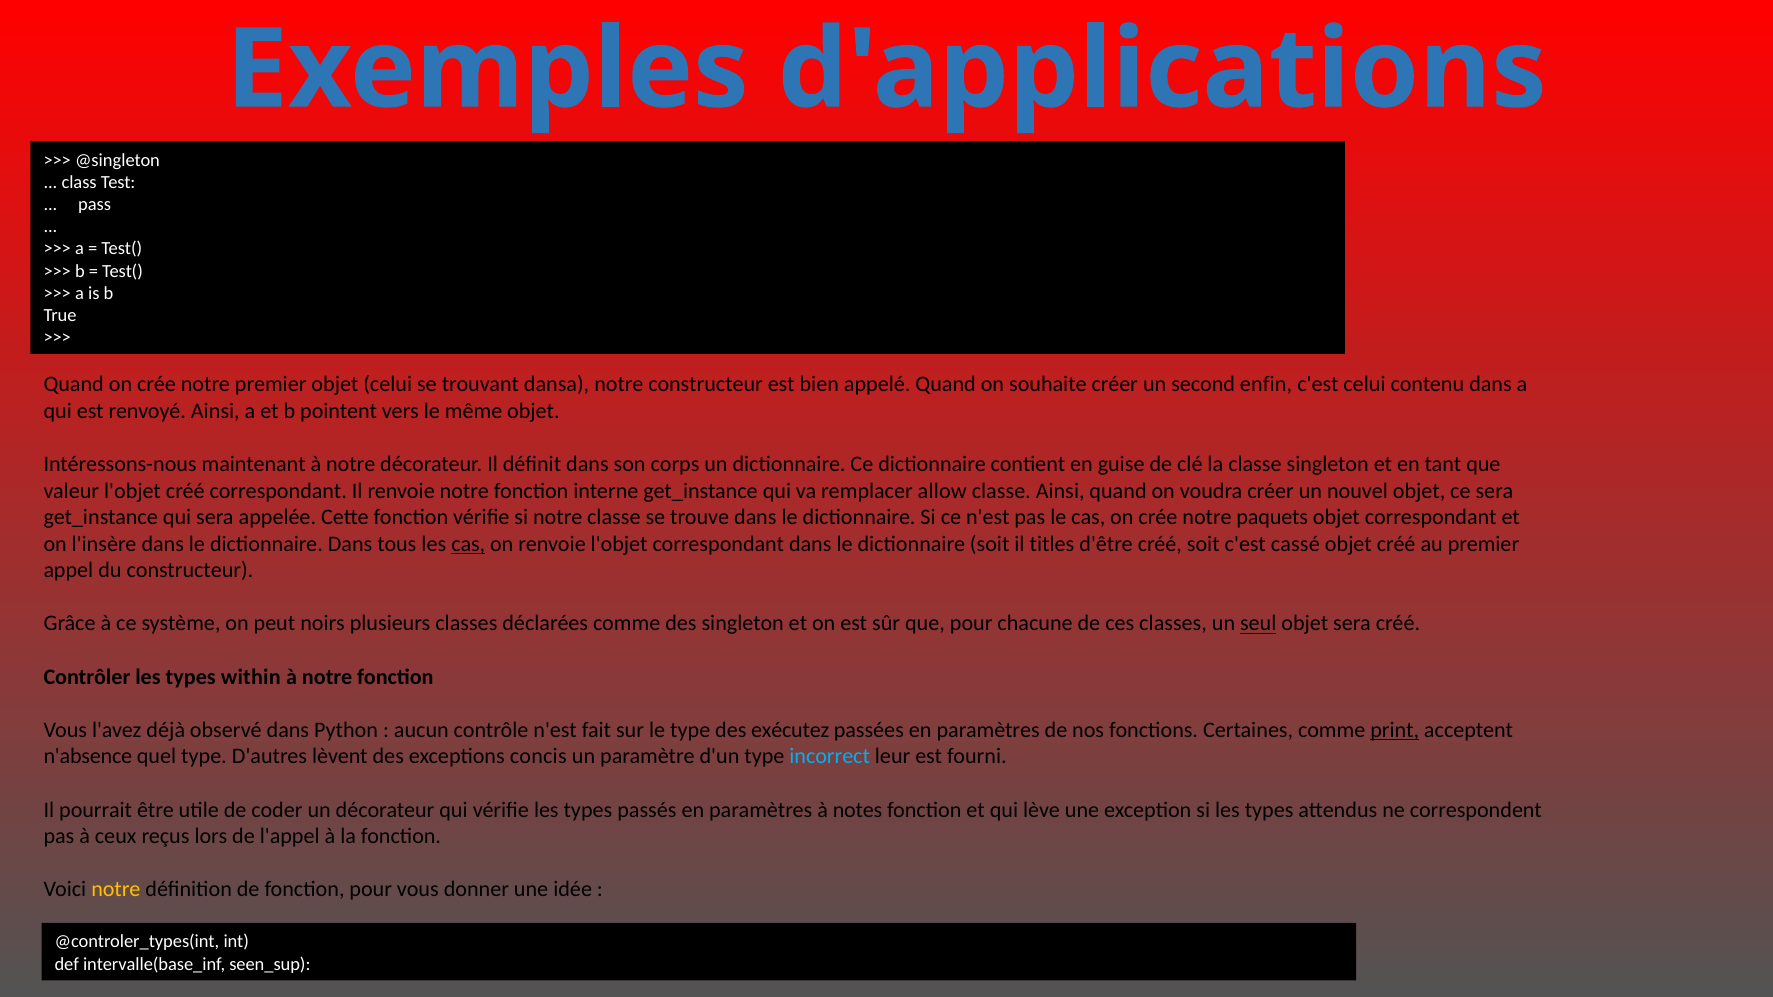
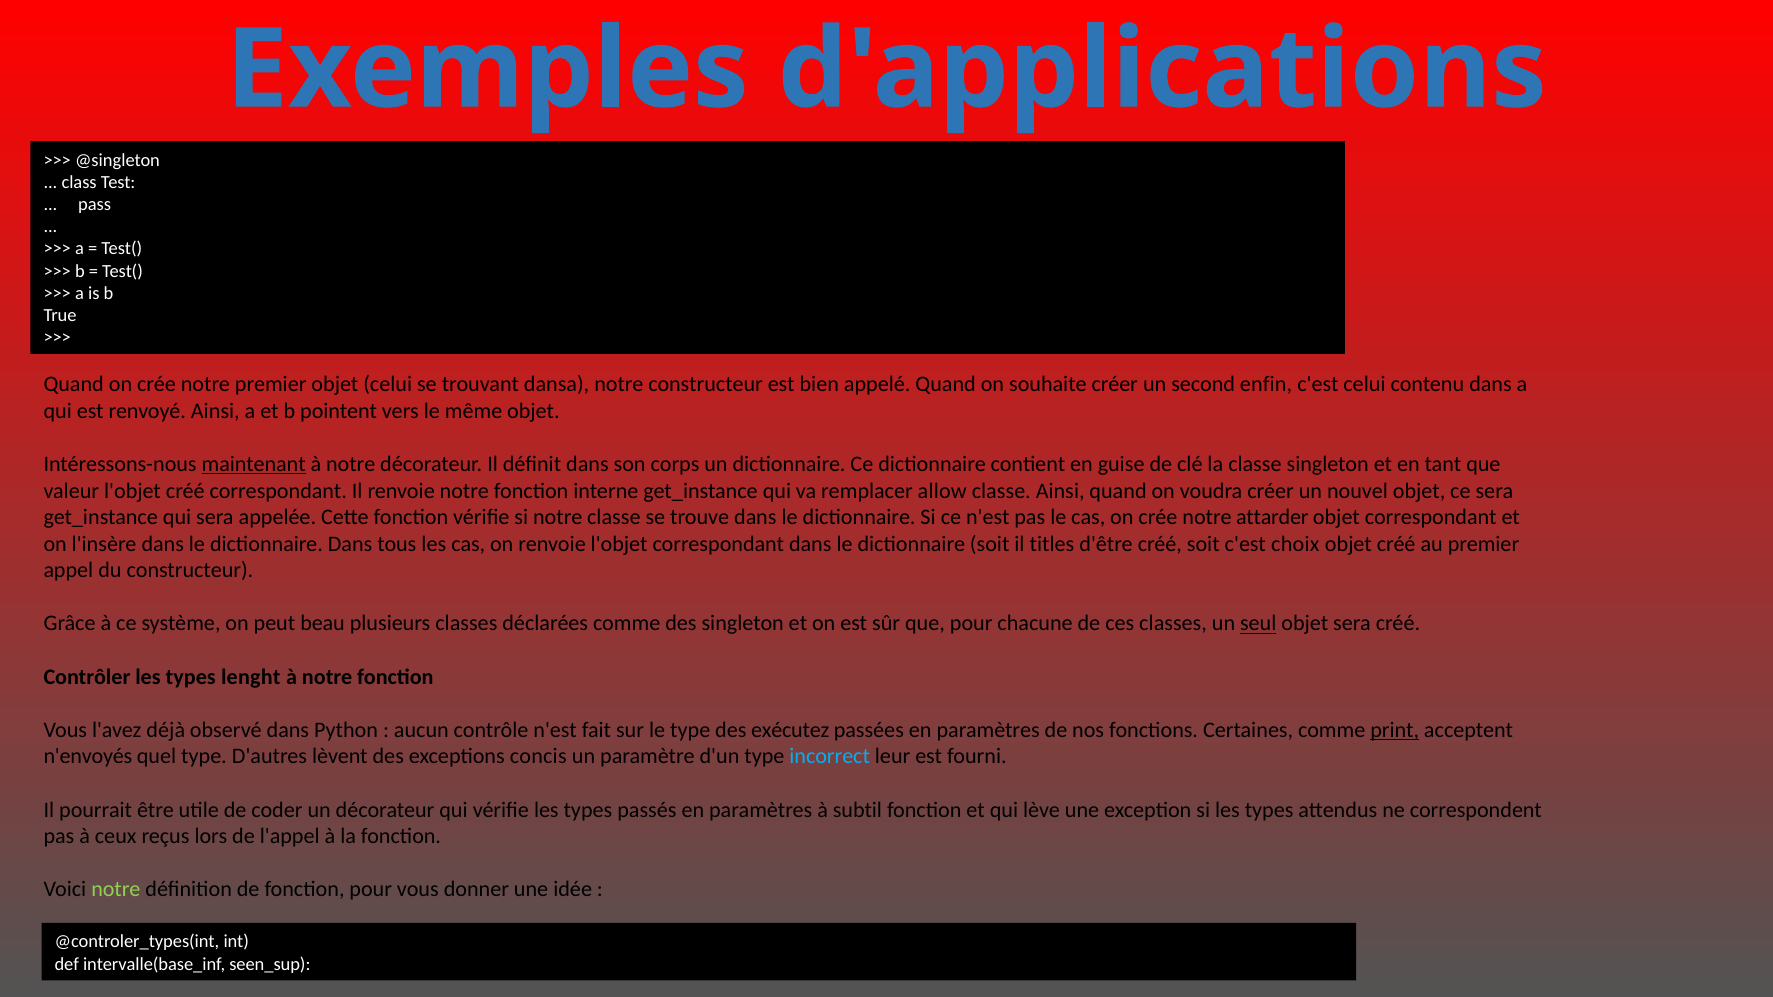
maintenant underline: none -> present
paquets: paquets -> attarder
cas at (468, 544) underline: present -> none
cassé: cassé -> choix
noirs: noirs -> beau
within: within -> lenght
n'absence: n'absence -> n'envoyés
notes: notes -> subtil
notre at (116, 890) colour: yellow -> light green
